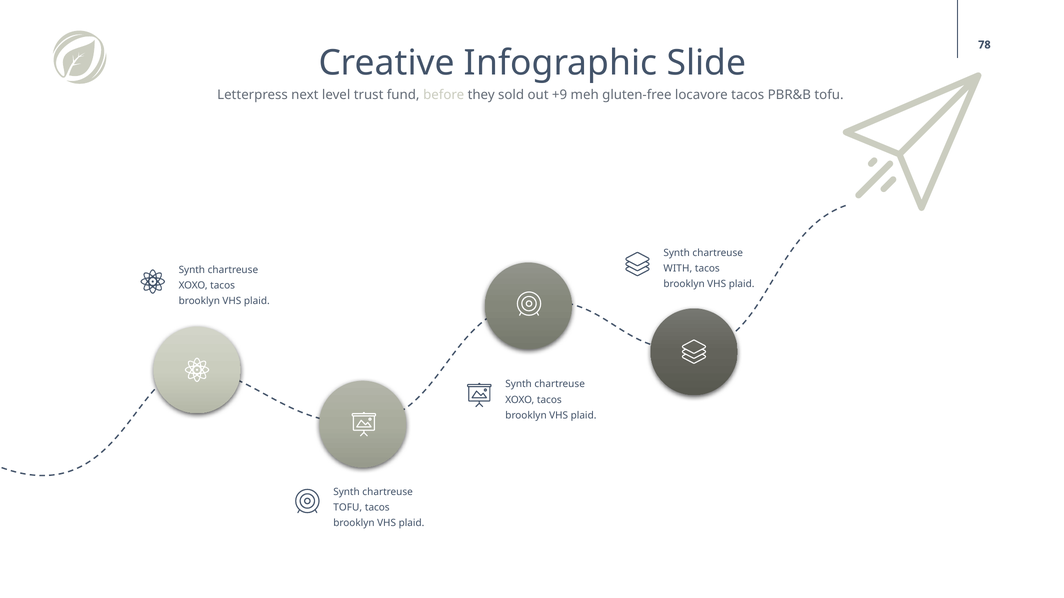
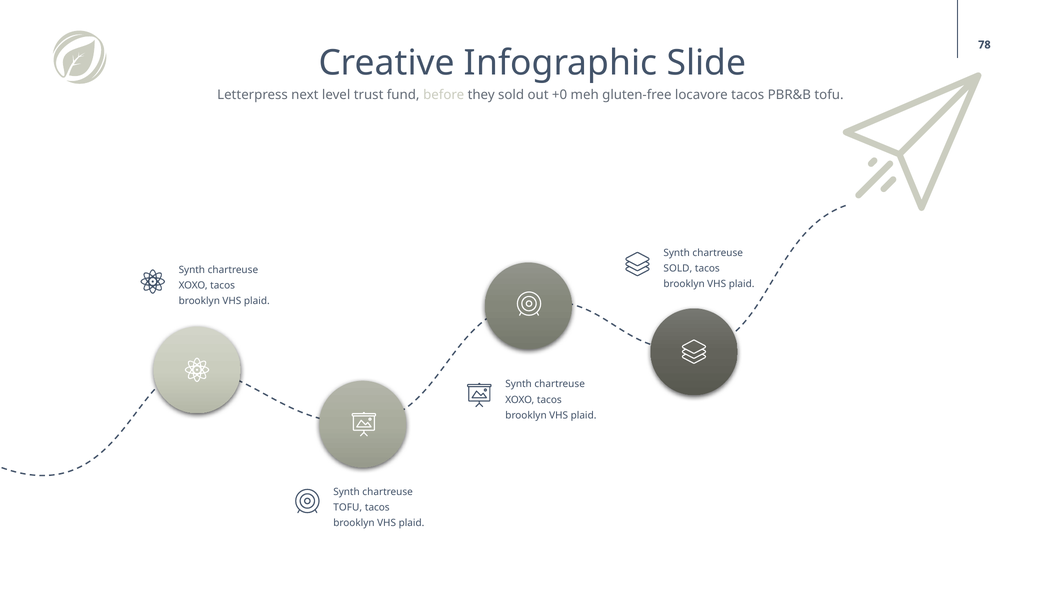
+9: +9 -> +0
WITH at (678, 269): WITH -> SOLD
